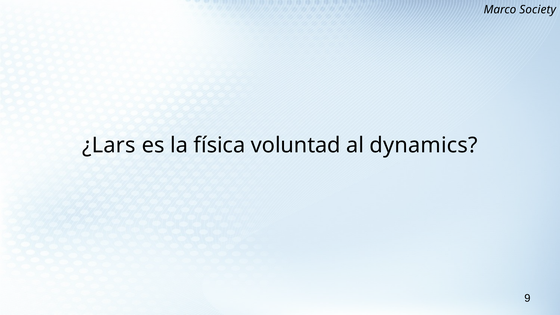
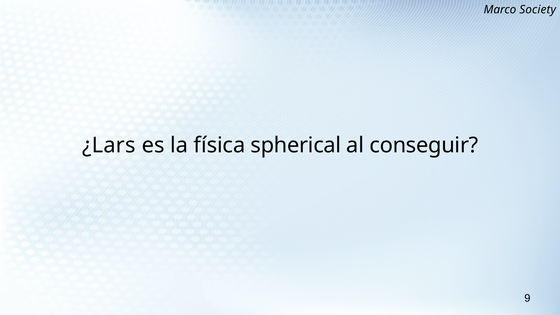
voluntad: voluntad -> spherical
dynamics: dynamics -> conseguir
